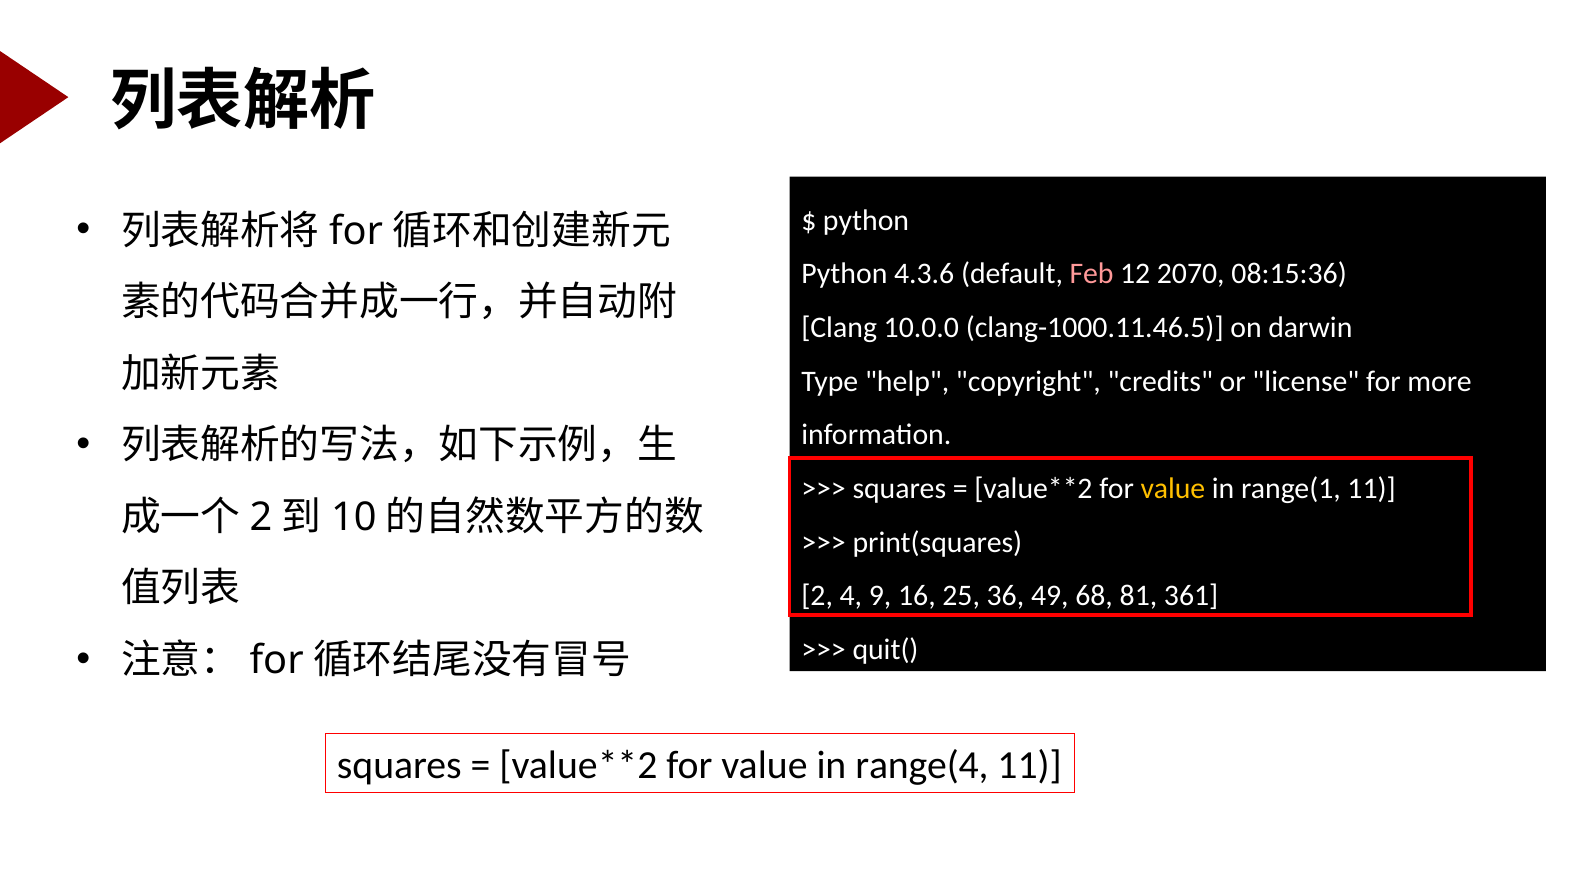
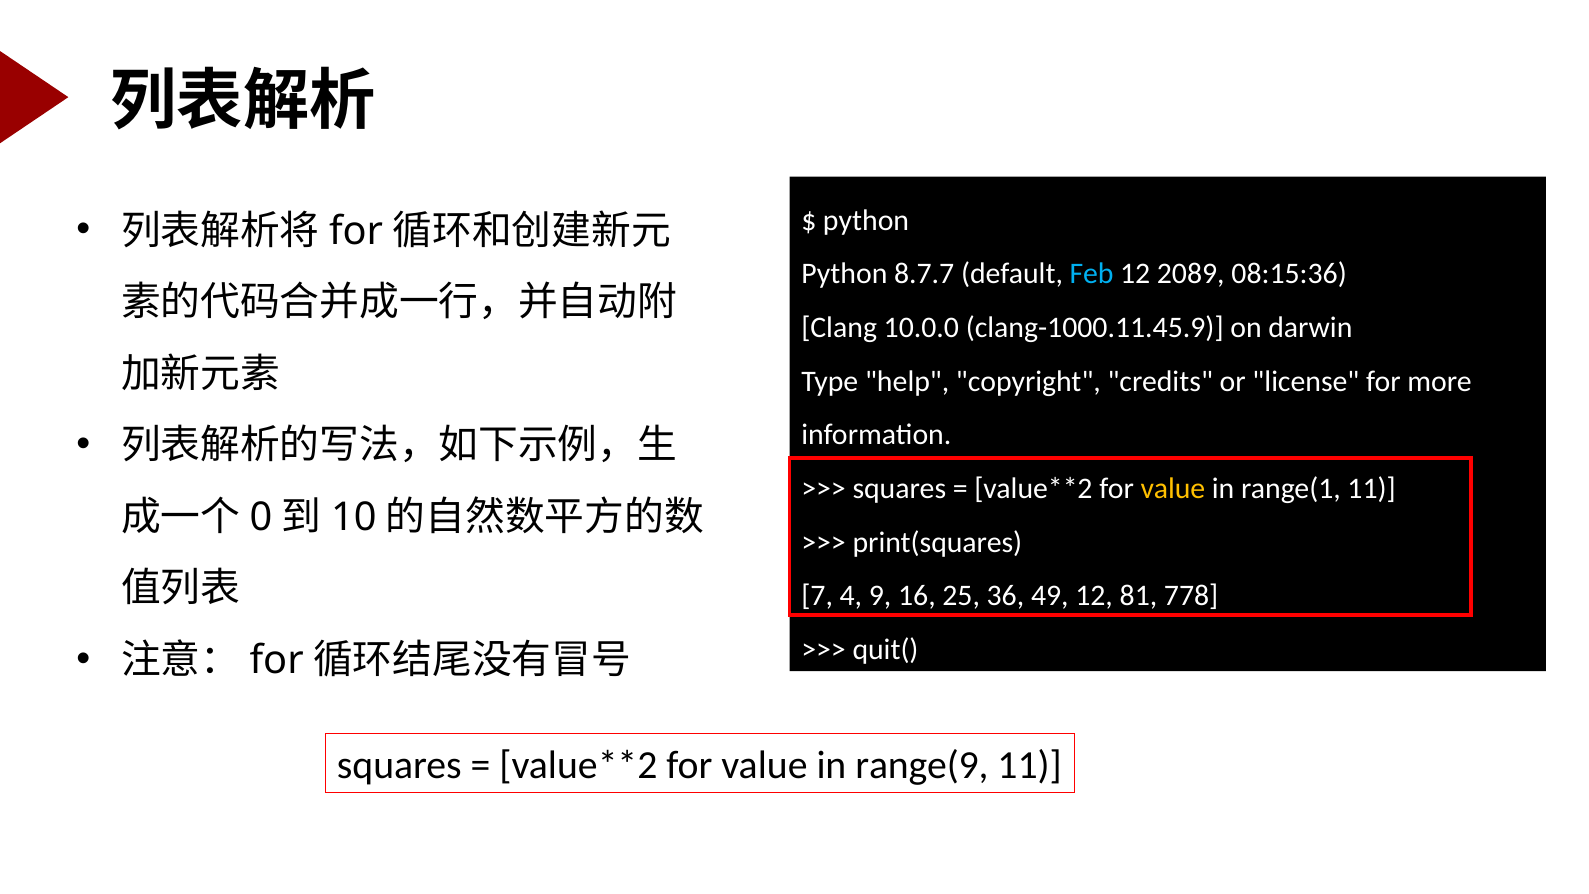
4.3.6: 4.3.6 -> 8.7.7
Feb colour: pink -> light blue
2070: 2070 -> 2089
clang-1000.11.46.5: clang-1000.11.46.5 -> clang-1000.11.45.9
2 at (261, 517): 2 -> 0
2 at (817, 596): 2 -> 7
49 68: 68 -> 12
361: 361 -> 778
range(4: range(4 -> range(9
